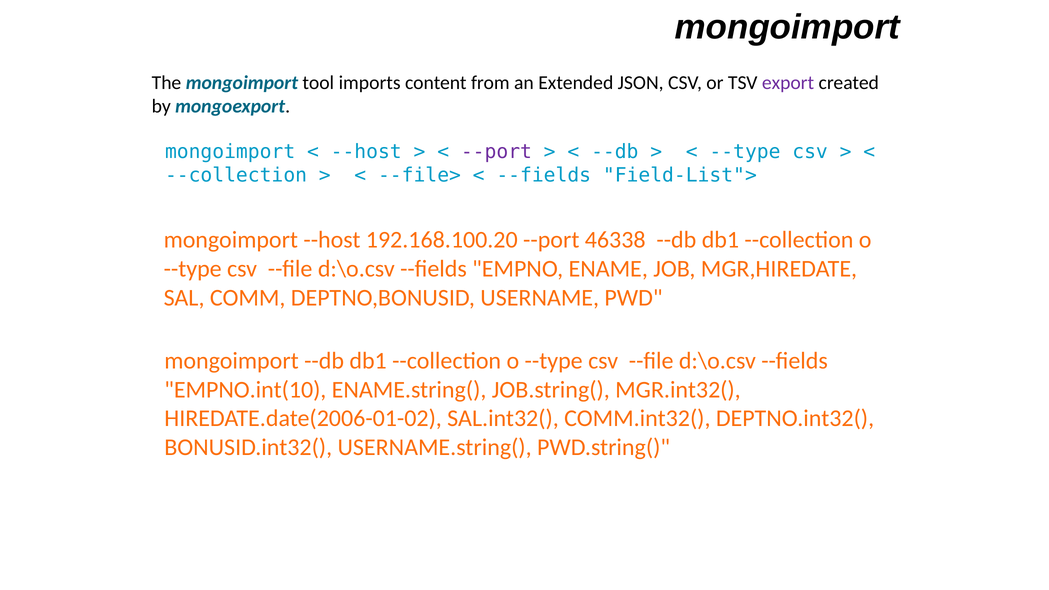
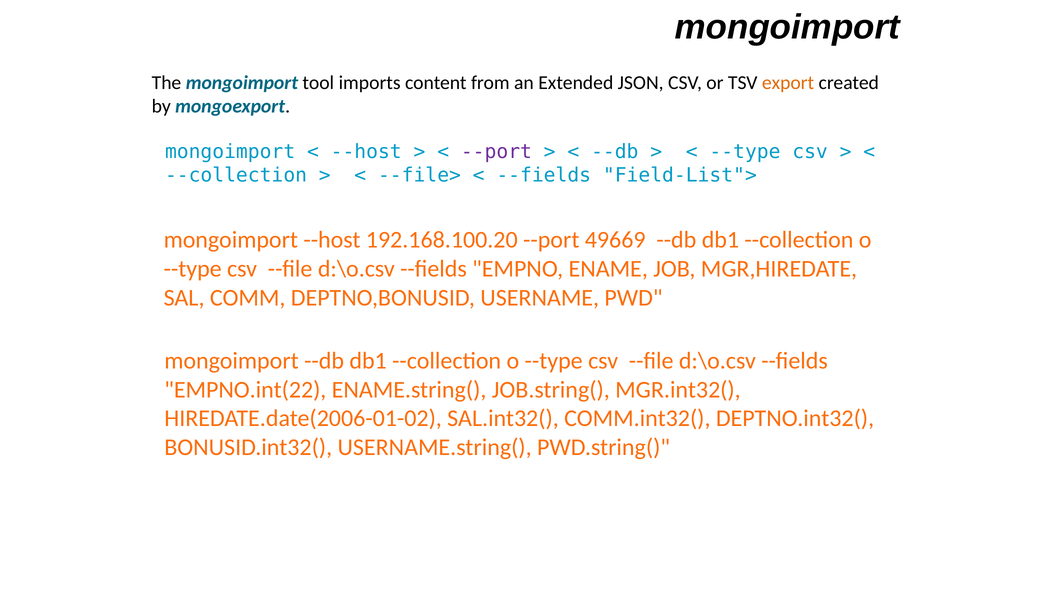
export colour: purple -> orange
46338: 46338 -> 49669
EMPNO.int(10: EMPNO.int(10 -> EMPNO.int(22
